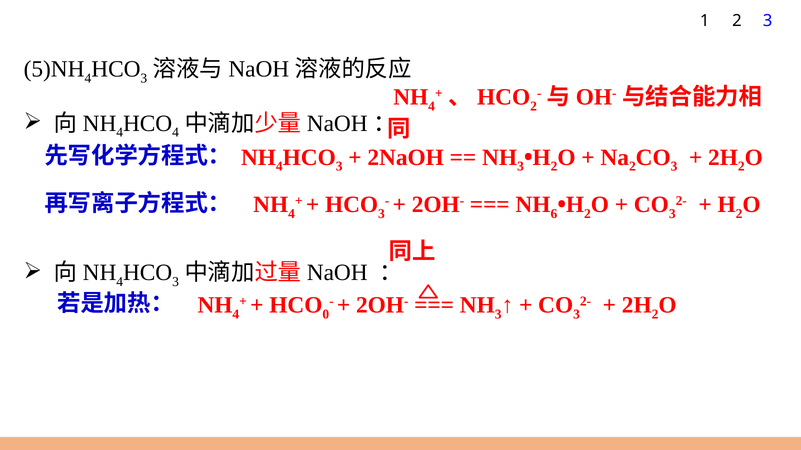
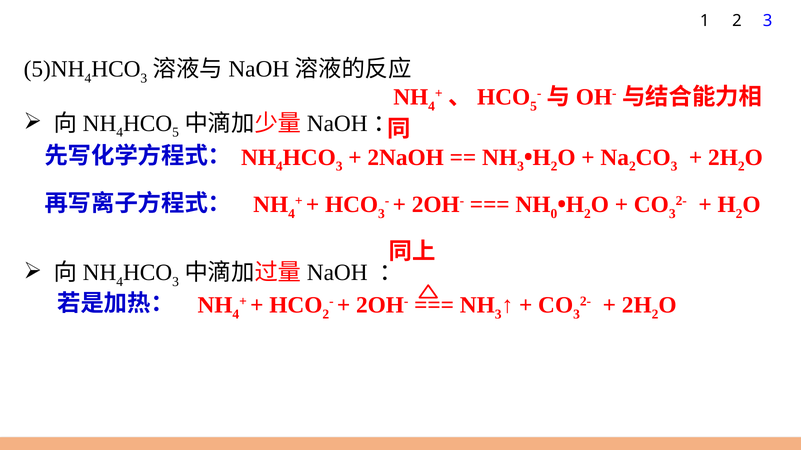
2 at (534, 106): 2 -> 5
4 at (176, 133): 4 -> 5
6: 6 -> 0
0 at (326, 315): 0 -> 2
